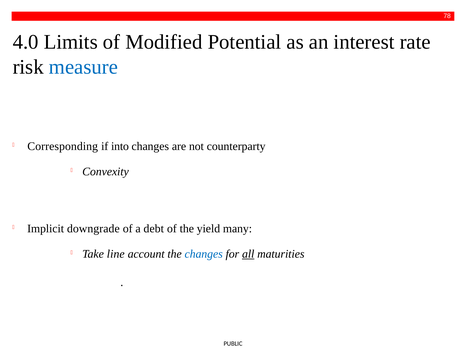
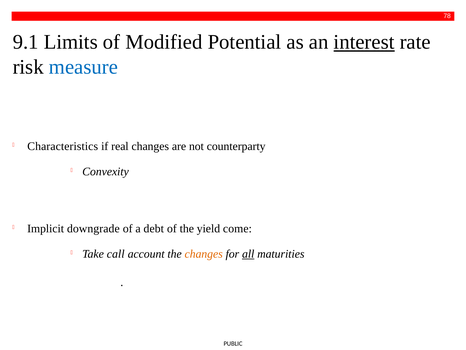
4.0: 4.0 -> 9.1
interest underline: none -> present
Corresponding: Corresponding -> Characteristics
into: into -> real
many: many -> come
line: line -> call
changes at (204, 253) colour: blue -> orange
